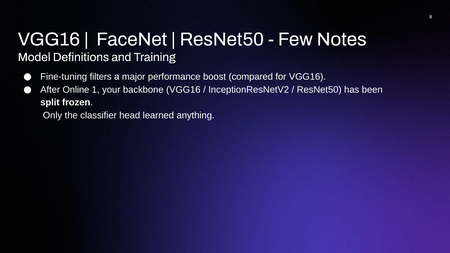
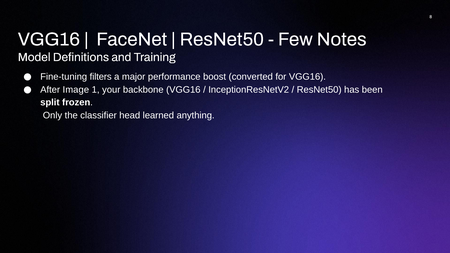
compared: compared -> converted
Online: Online -> Image
